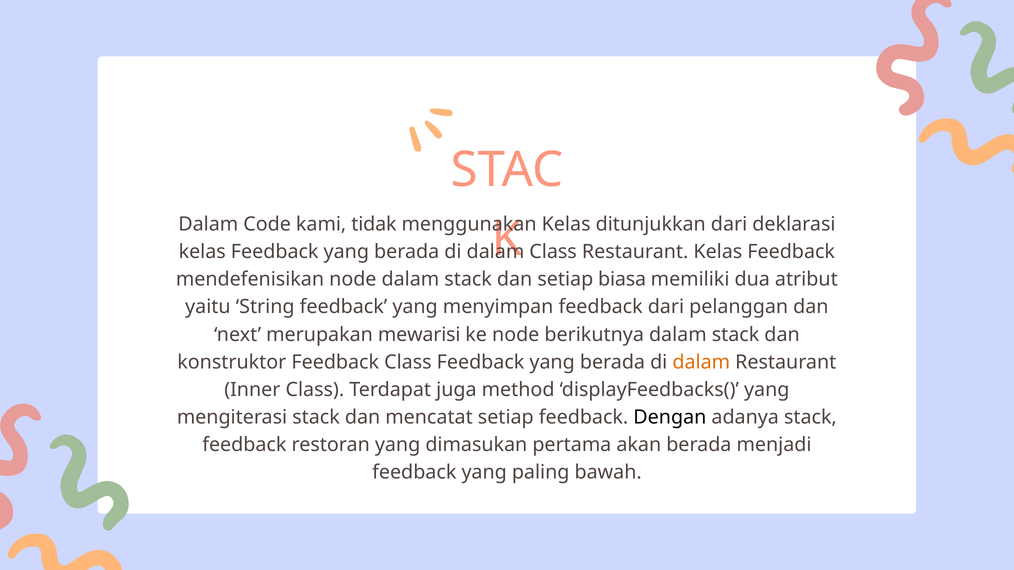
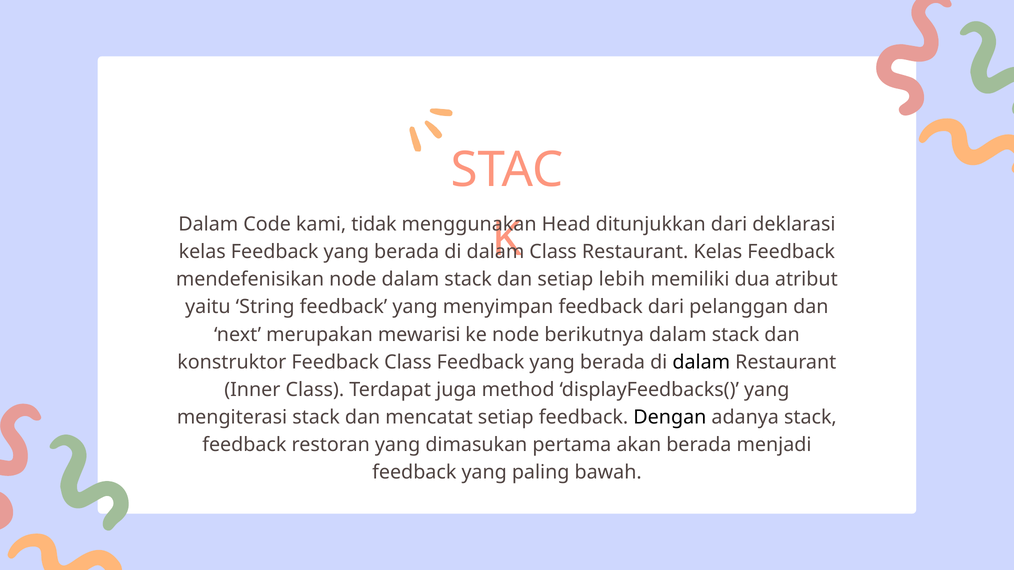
menggunakan Kelas: Kelas -> Head
biasa: biasa -> lebih
dalam at (701, 362) colour: orange -> black
